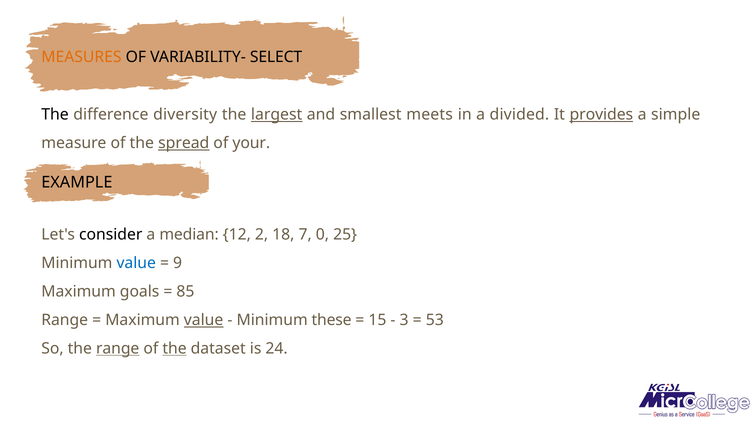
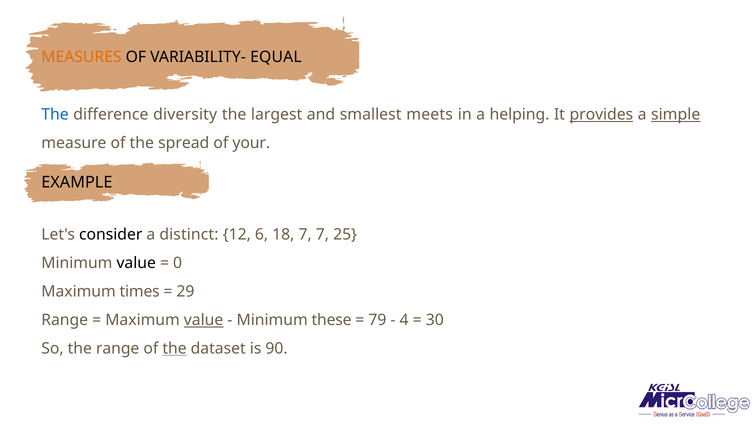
SELECT: SELECT -> EQUAL
The at (55, 114) colour: black -> blue
largest underline: present -> none
divided: divided -> helping
simple underline: none -> present
spread underline: present -> none
median: median -> distinct
2: 2 -> 6
7 0: 0 -> 7
value at (136, 263) colour: blue -> black
9: 9 -> 0
goals: goals -> times
85: 85 -> 29
15: 15 -> 79
3: 3 -> 4
53: 53 -> 30
range at (118, 348) underline: present -> none
24: 24 -> 90
